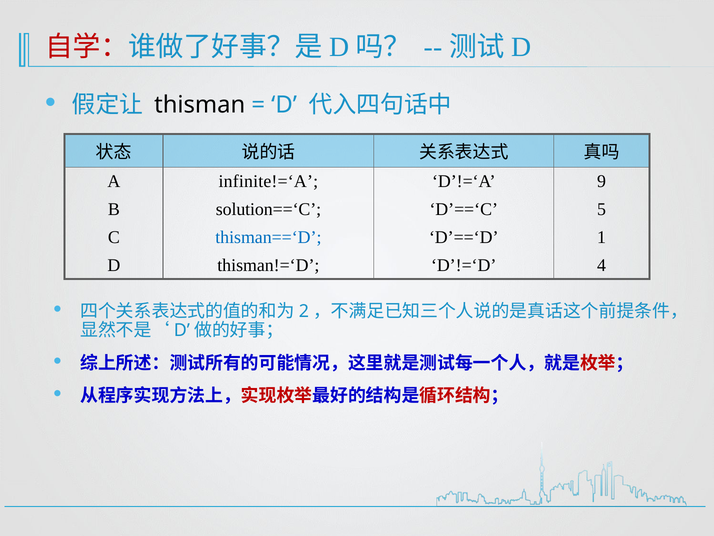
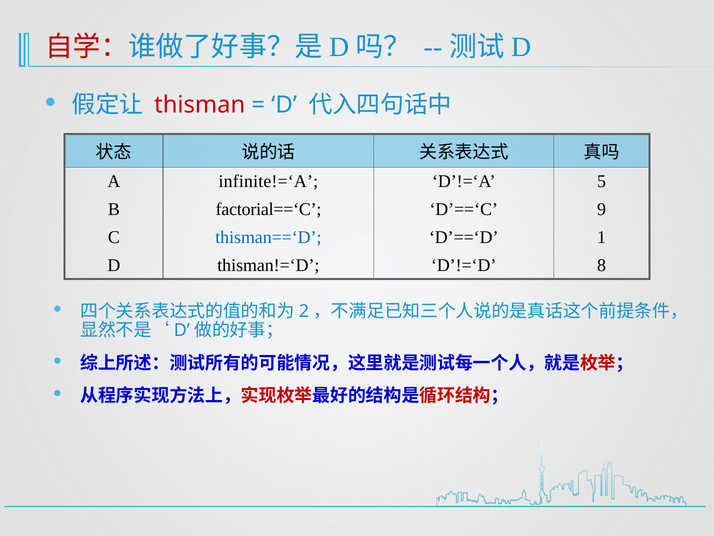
thisman colour: black -> red
9: 9 -> 5
solution==‘C: solution==‘C -> factorial==‘C
5: 5 -> 9
4: 4 -> 8
